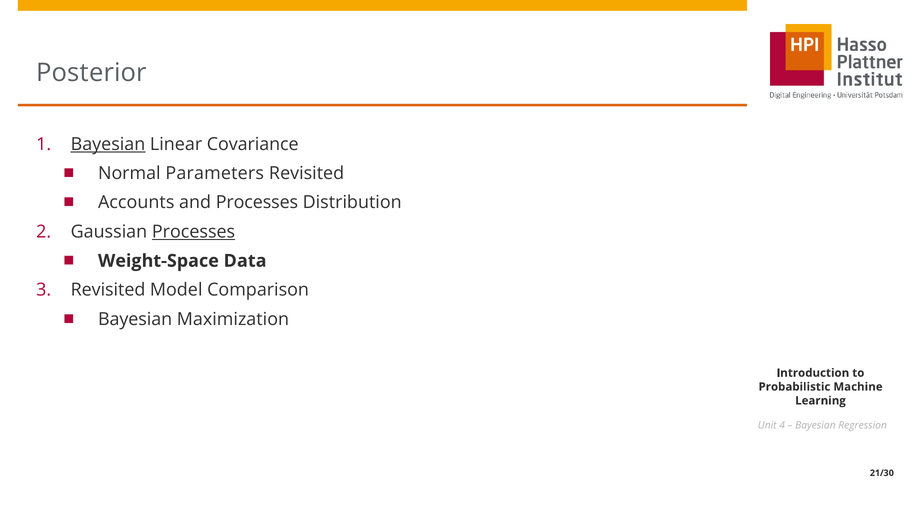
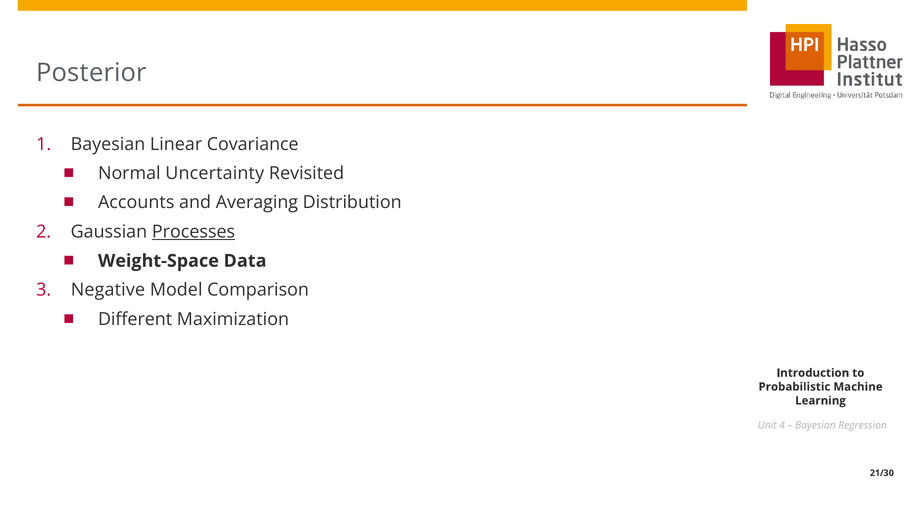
Bayesian at (108, 144) underline: present -> none
Parameters: Parameters -> Uncertainty
and Processes: Processes -> Averaging
Revisited at (108, 290): Revisited -> Negative
Bayesian at (135, 319): Bayesian -> Different
